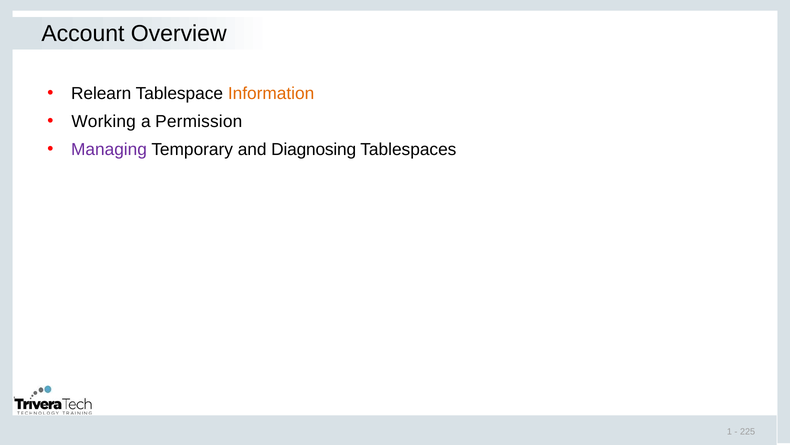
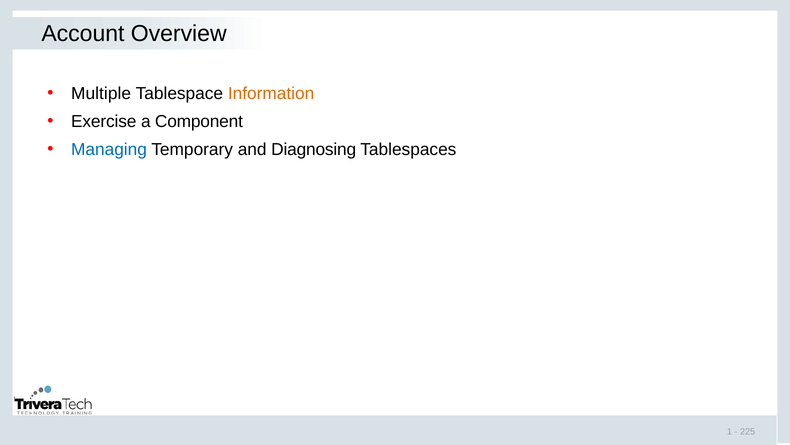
Relearn: Relearn -> Multiple
Working: Working -> Exercise
Permission: Permission -> Component
Managing colour: purple -> blue
